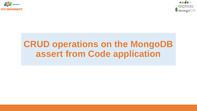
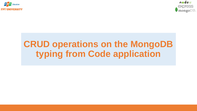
assert: assert -> typing
